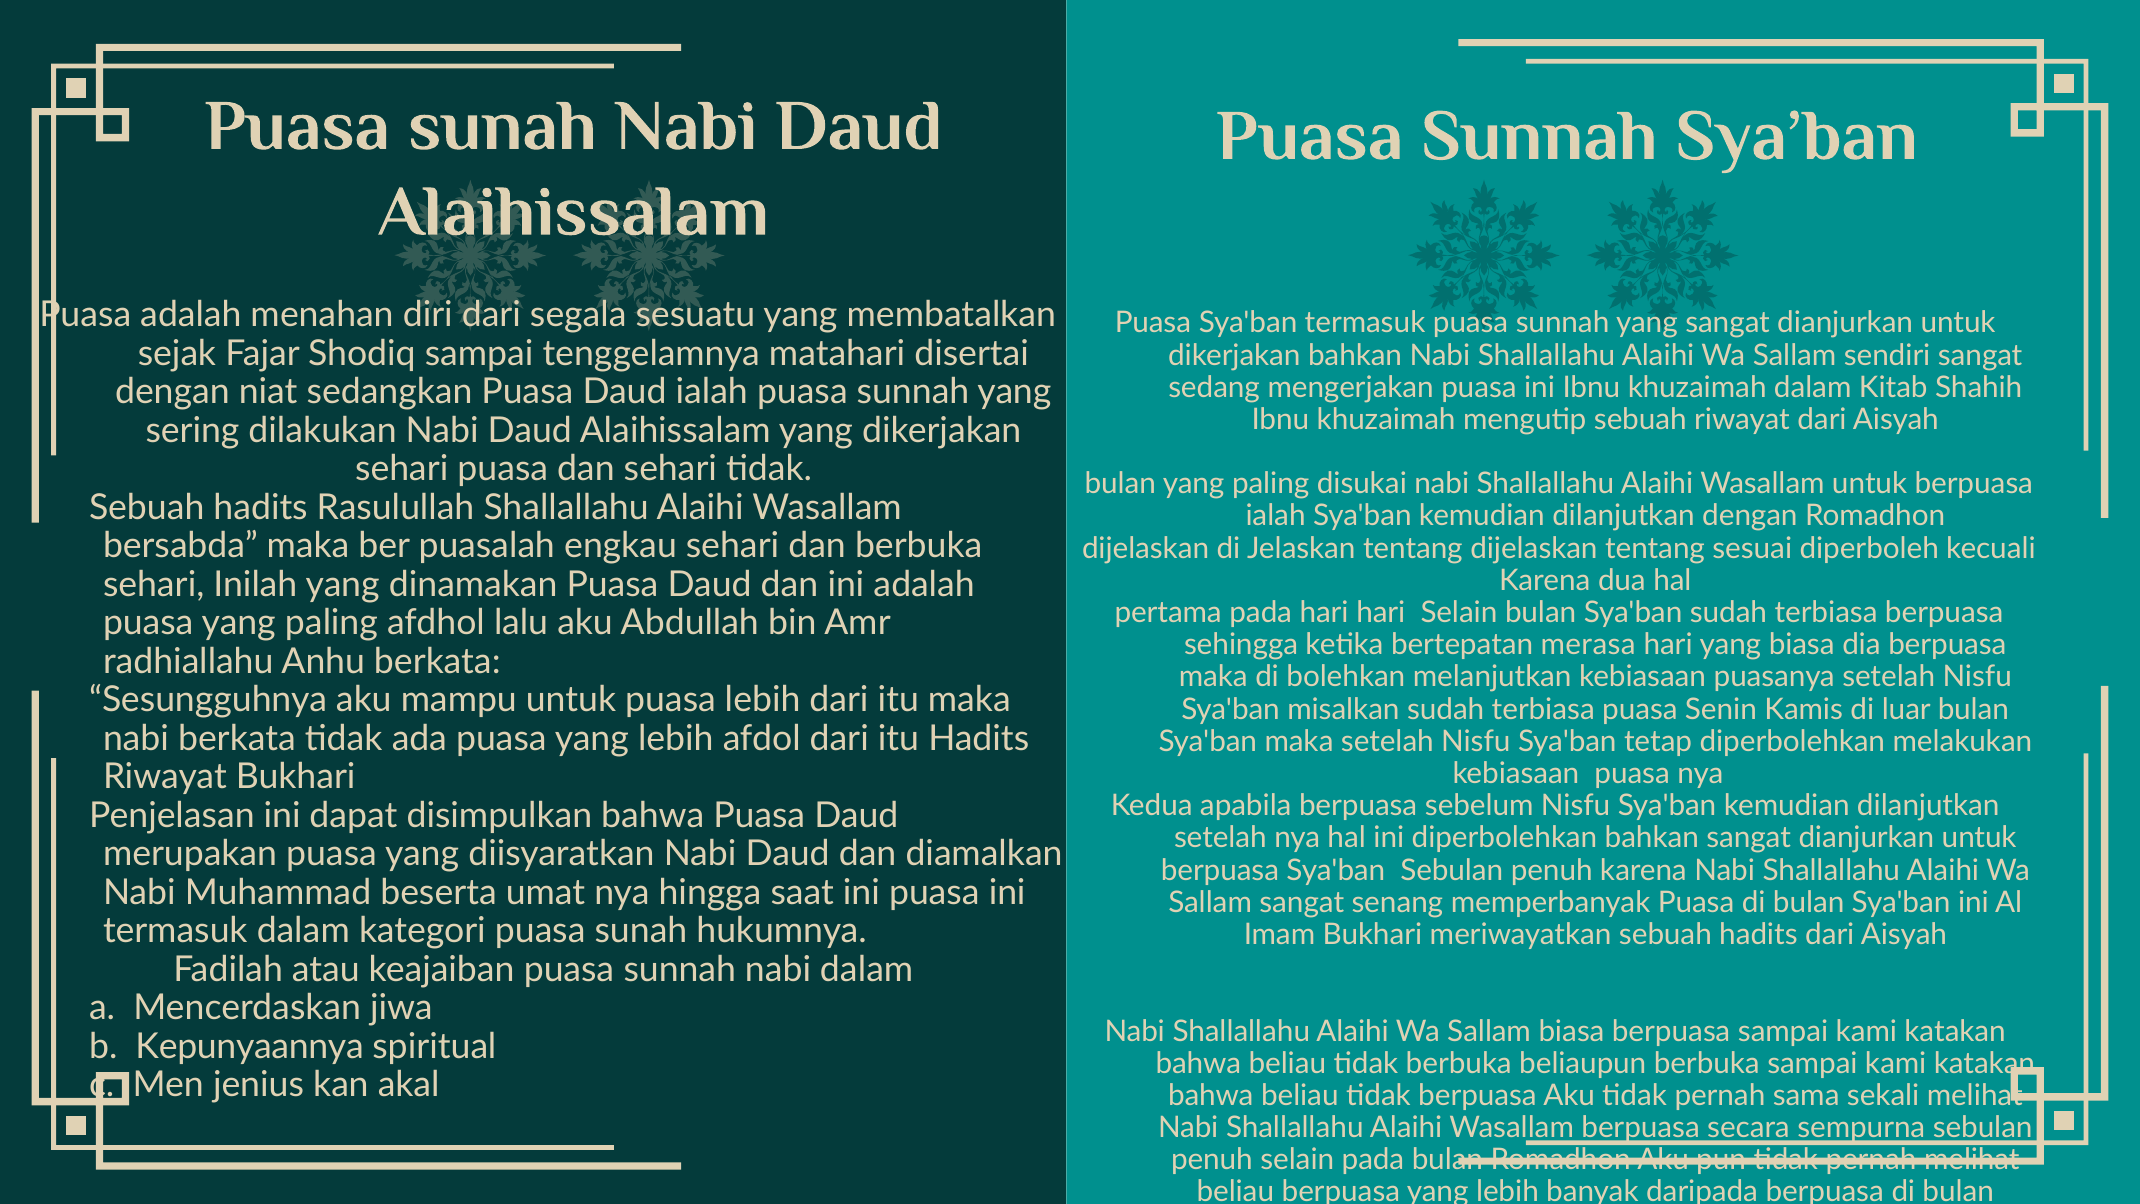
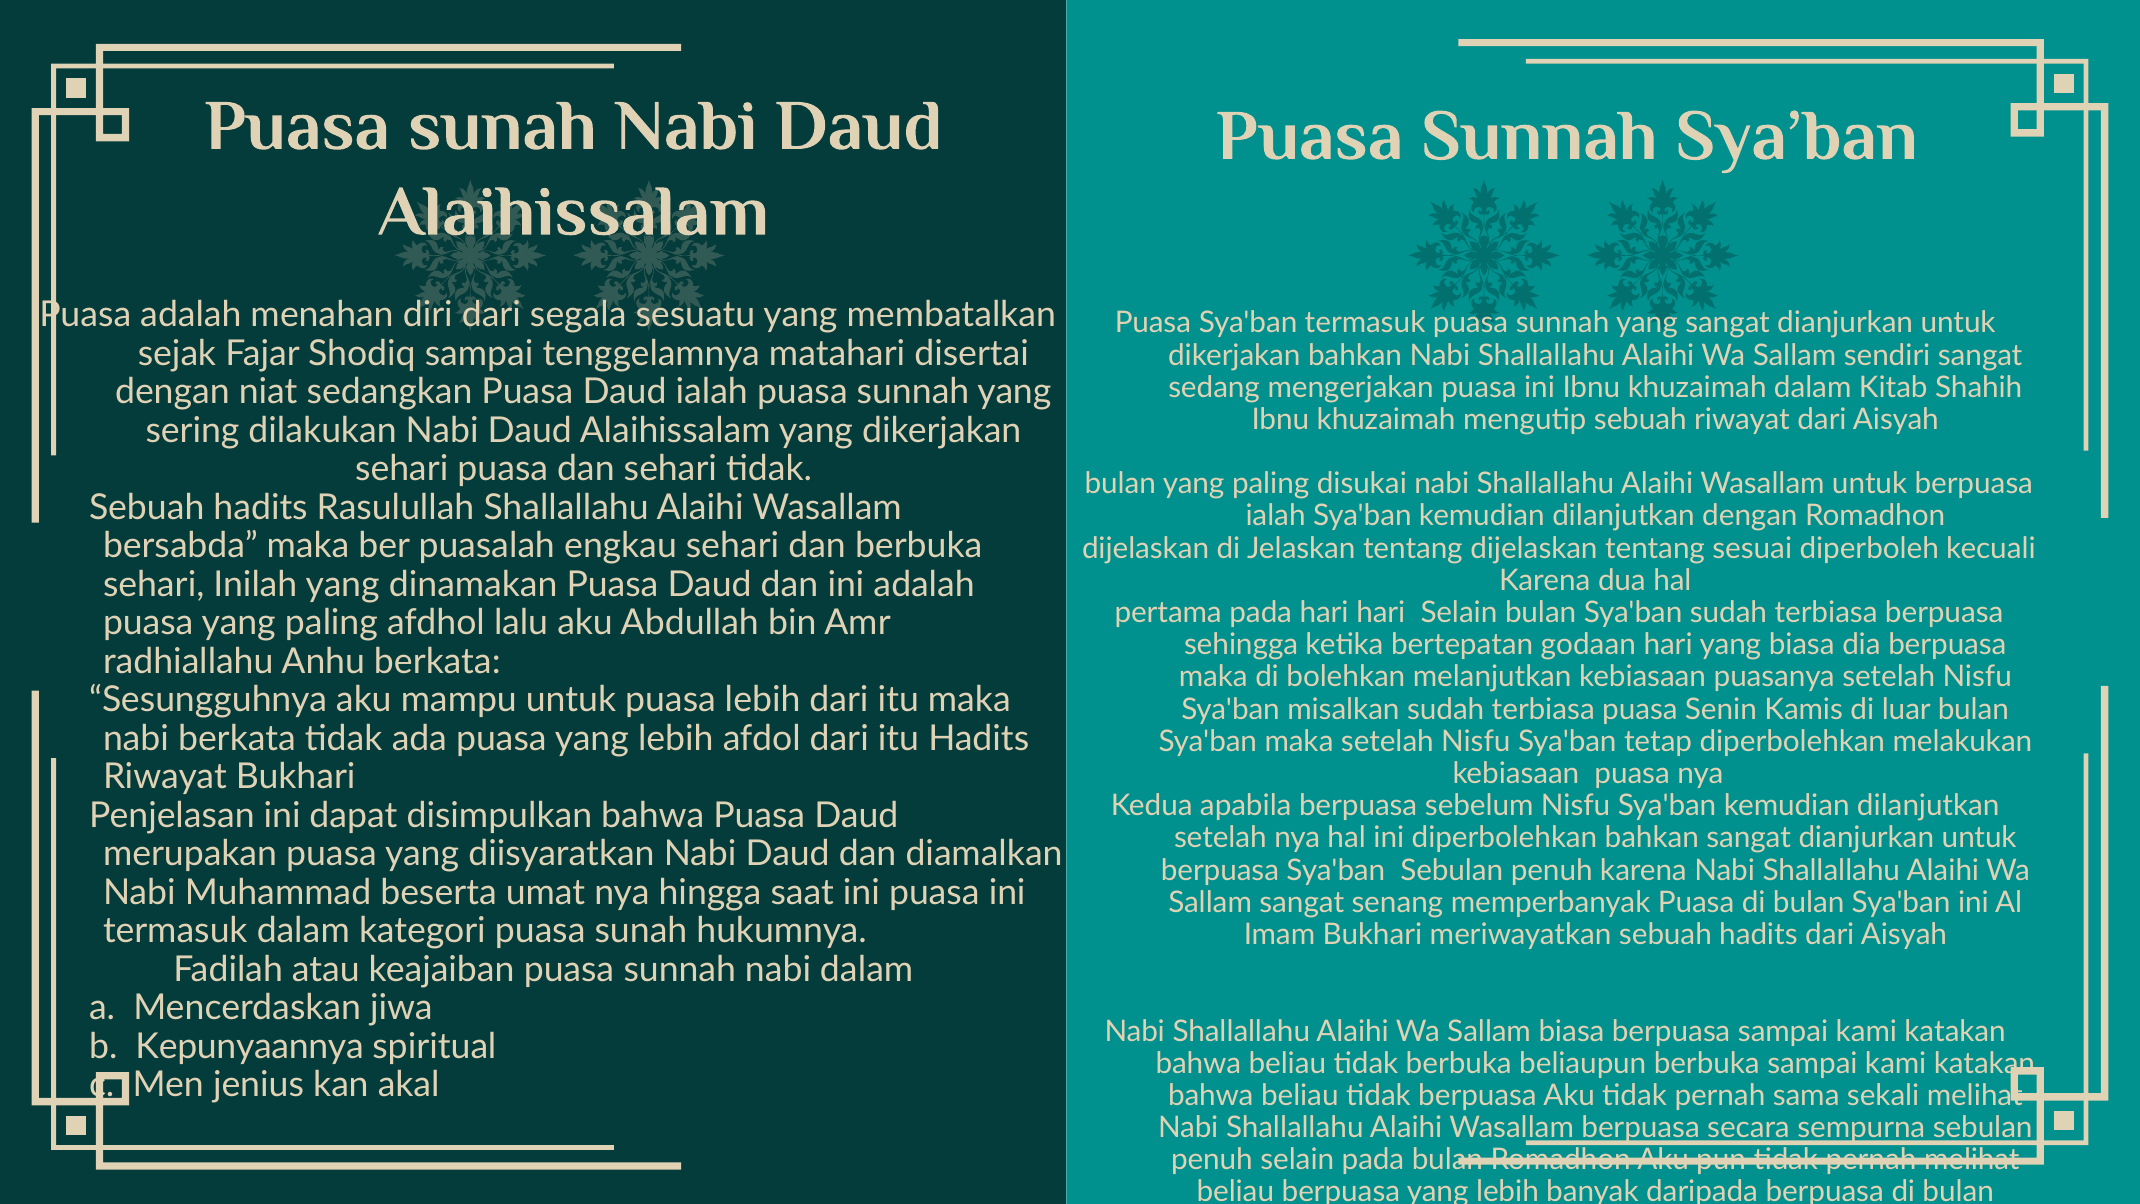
merasa: merasa -> godaan
